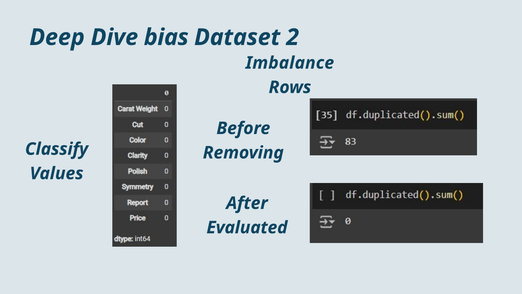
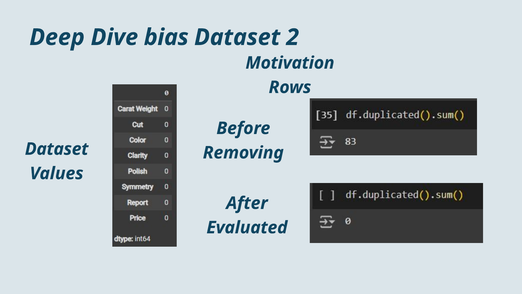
Imbalance: Imbalance -> Motivation
Classify at (57, 149): Classify -> Dataset
